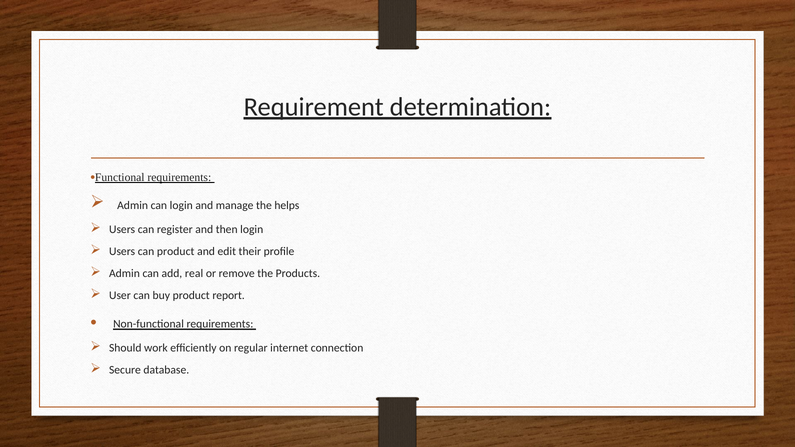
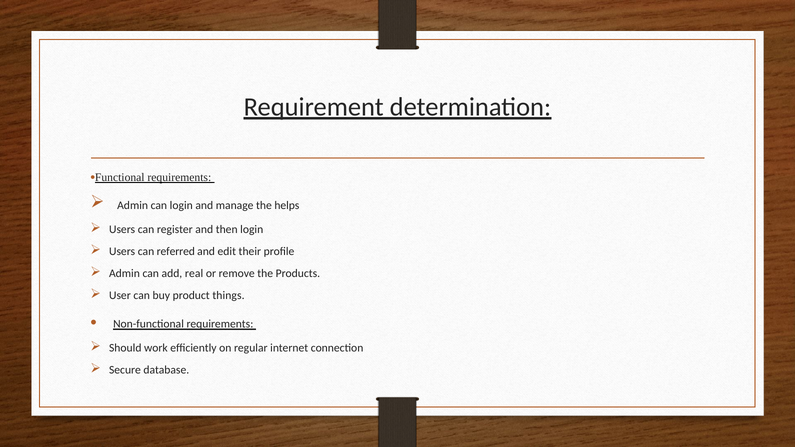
can product: product -> referred
report: report -> things
